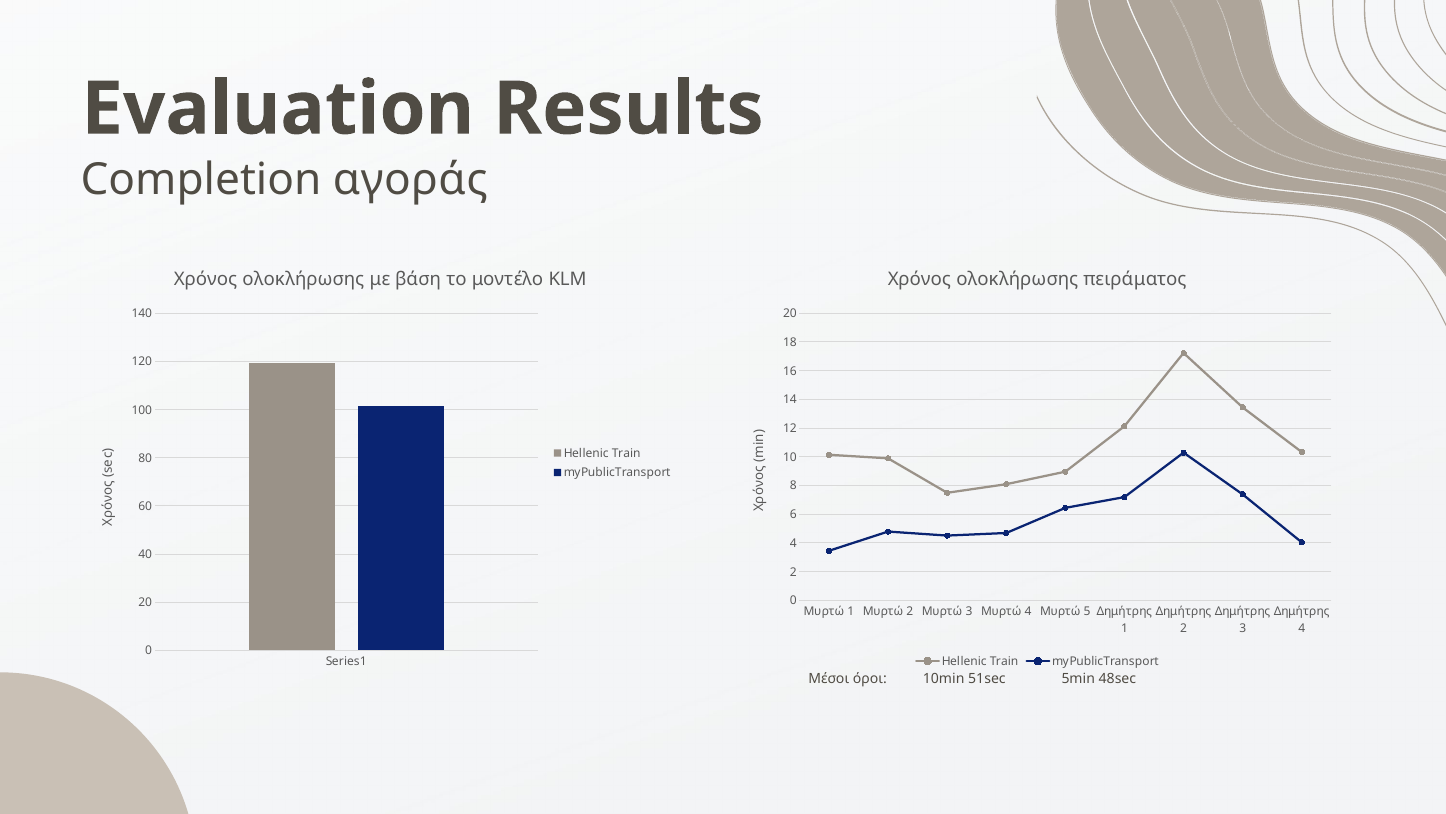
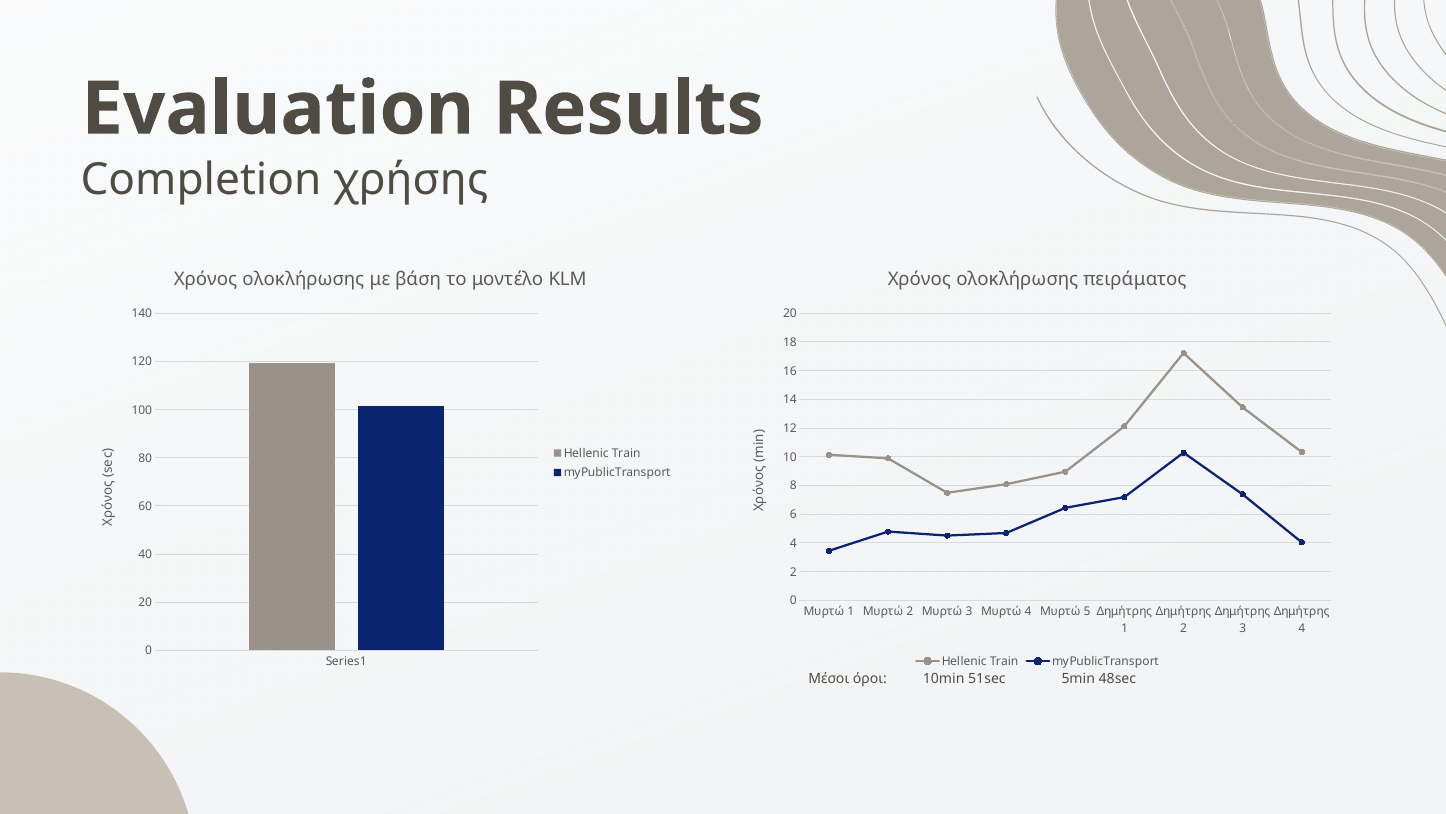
αγοράς: αγοράς -> χρήσης
